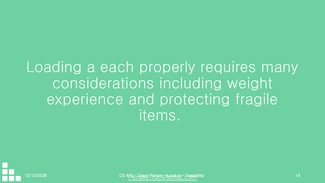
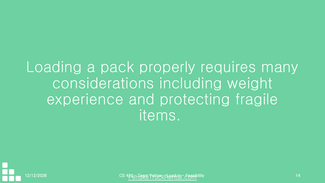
each: each -> pack
